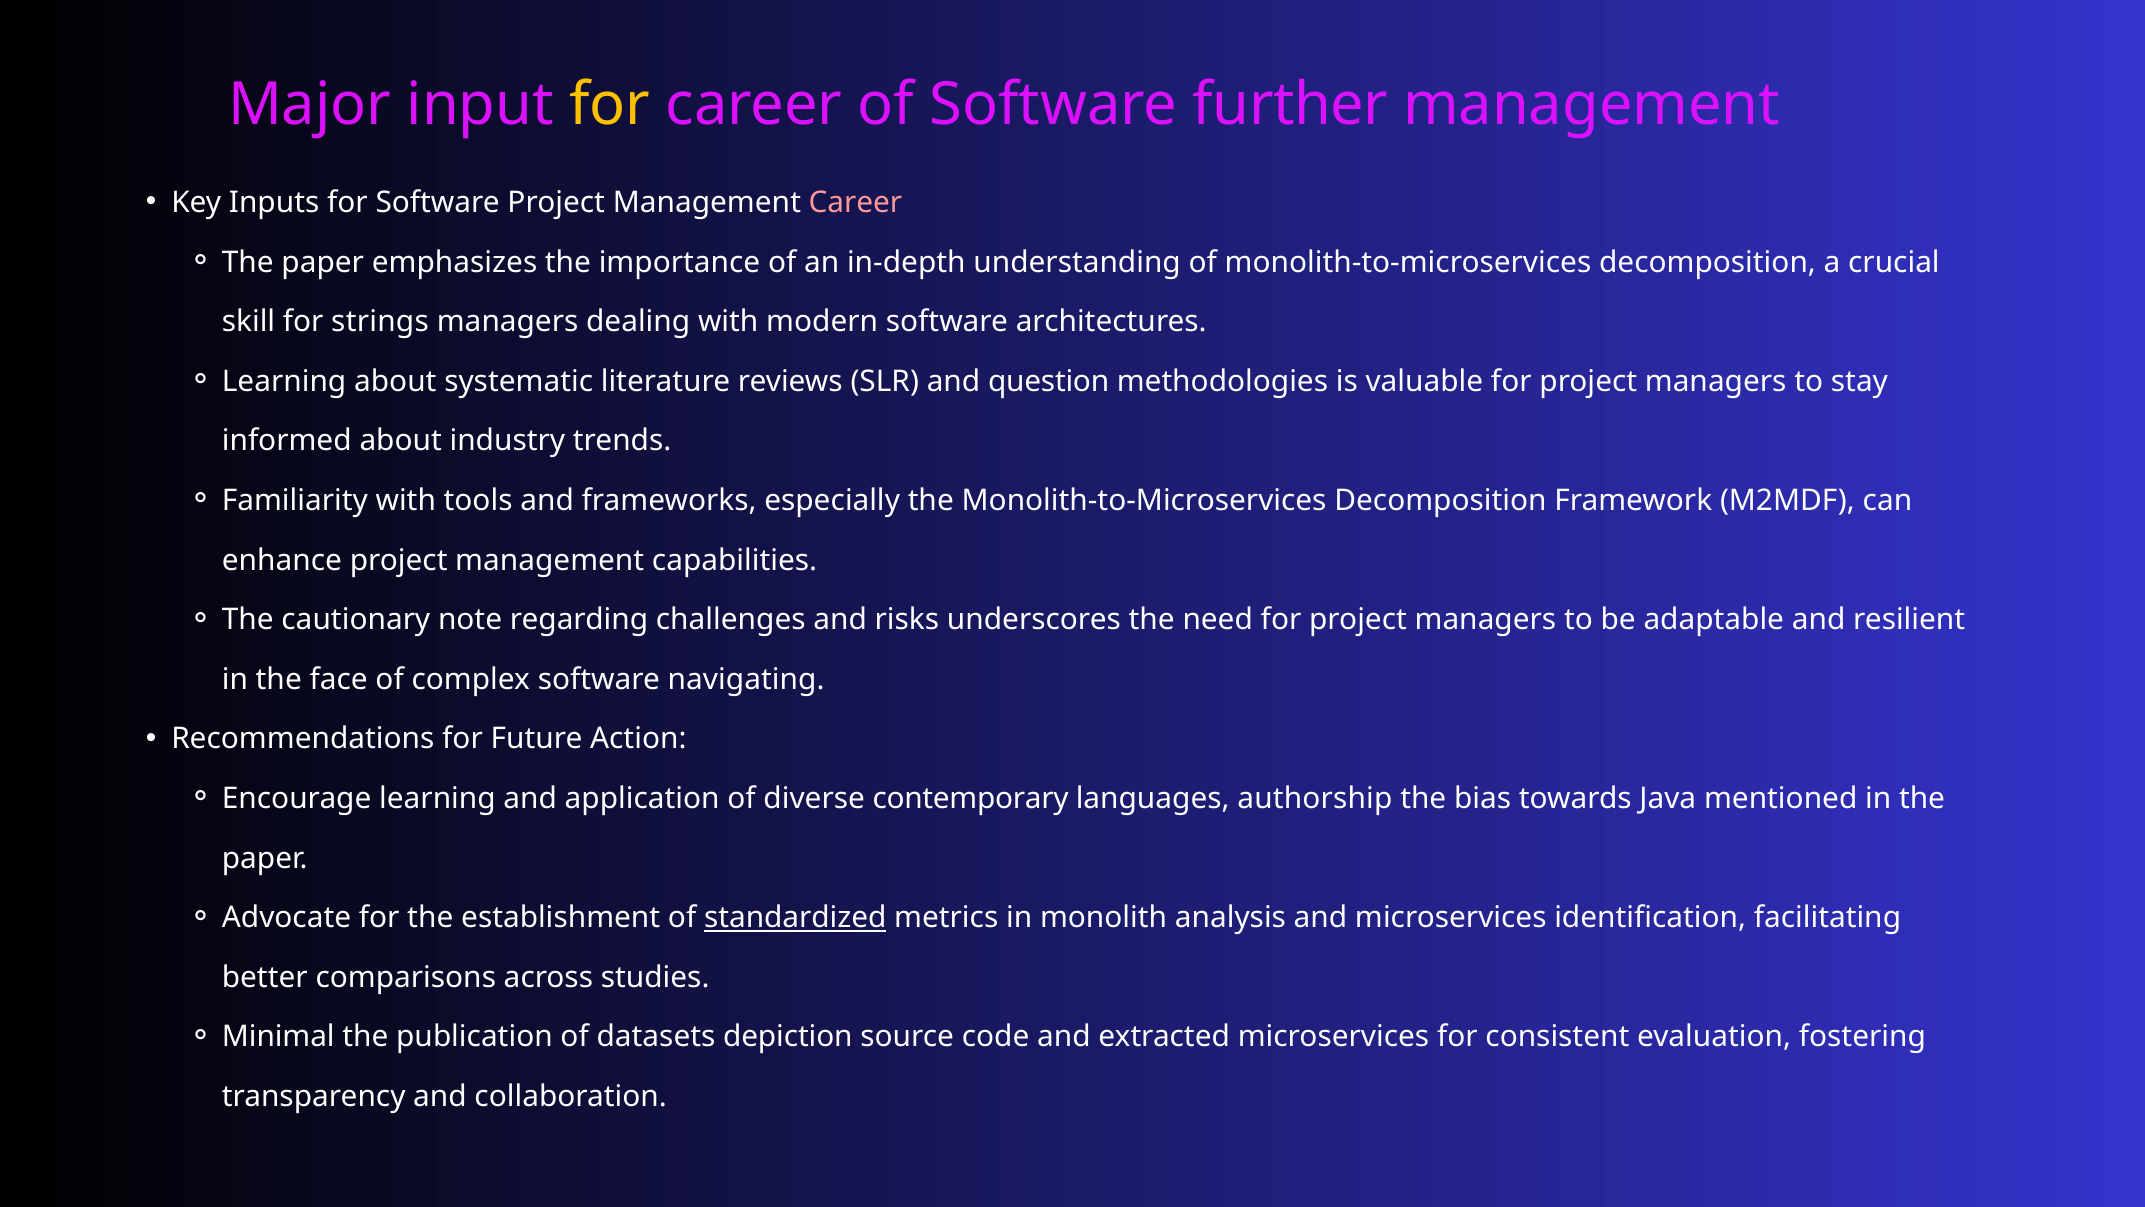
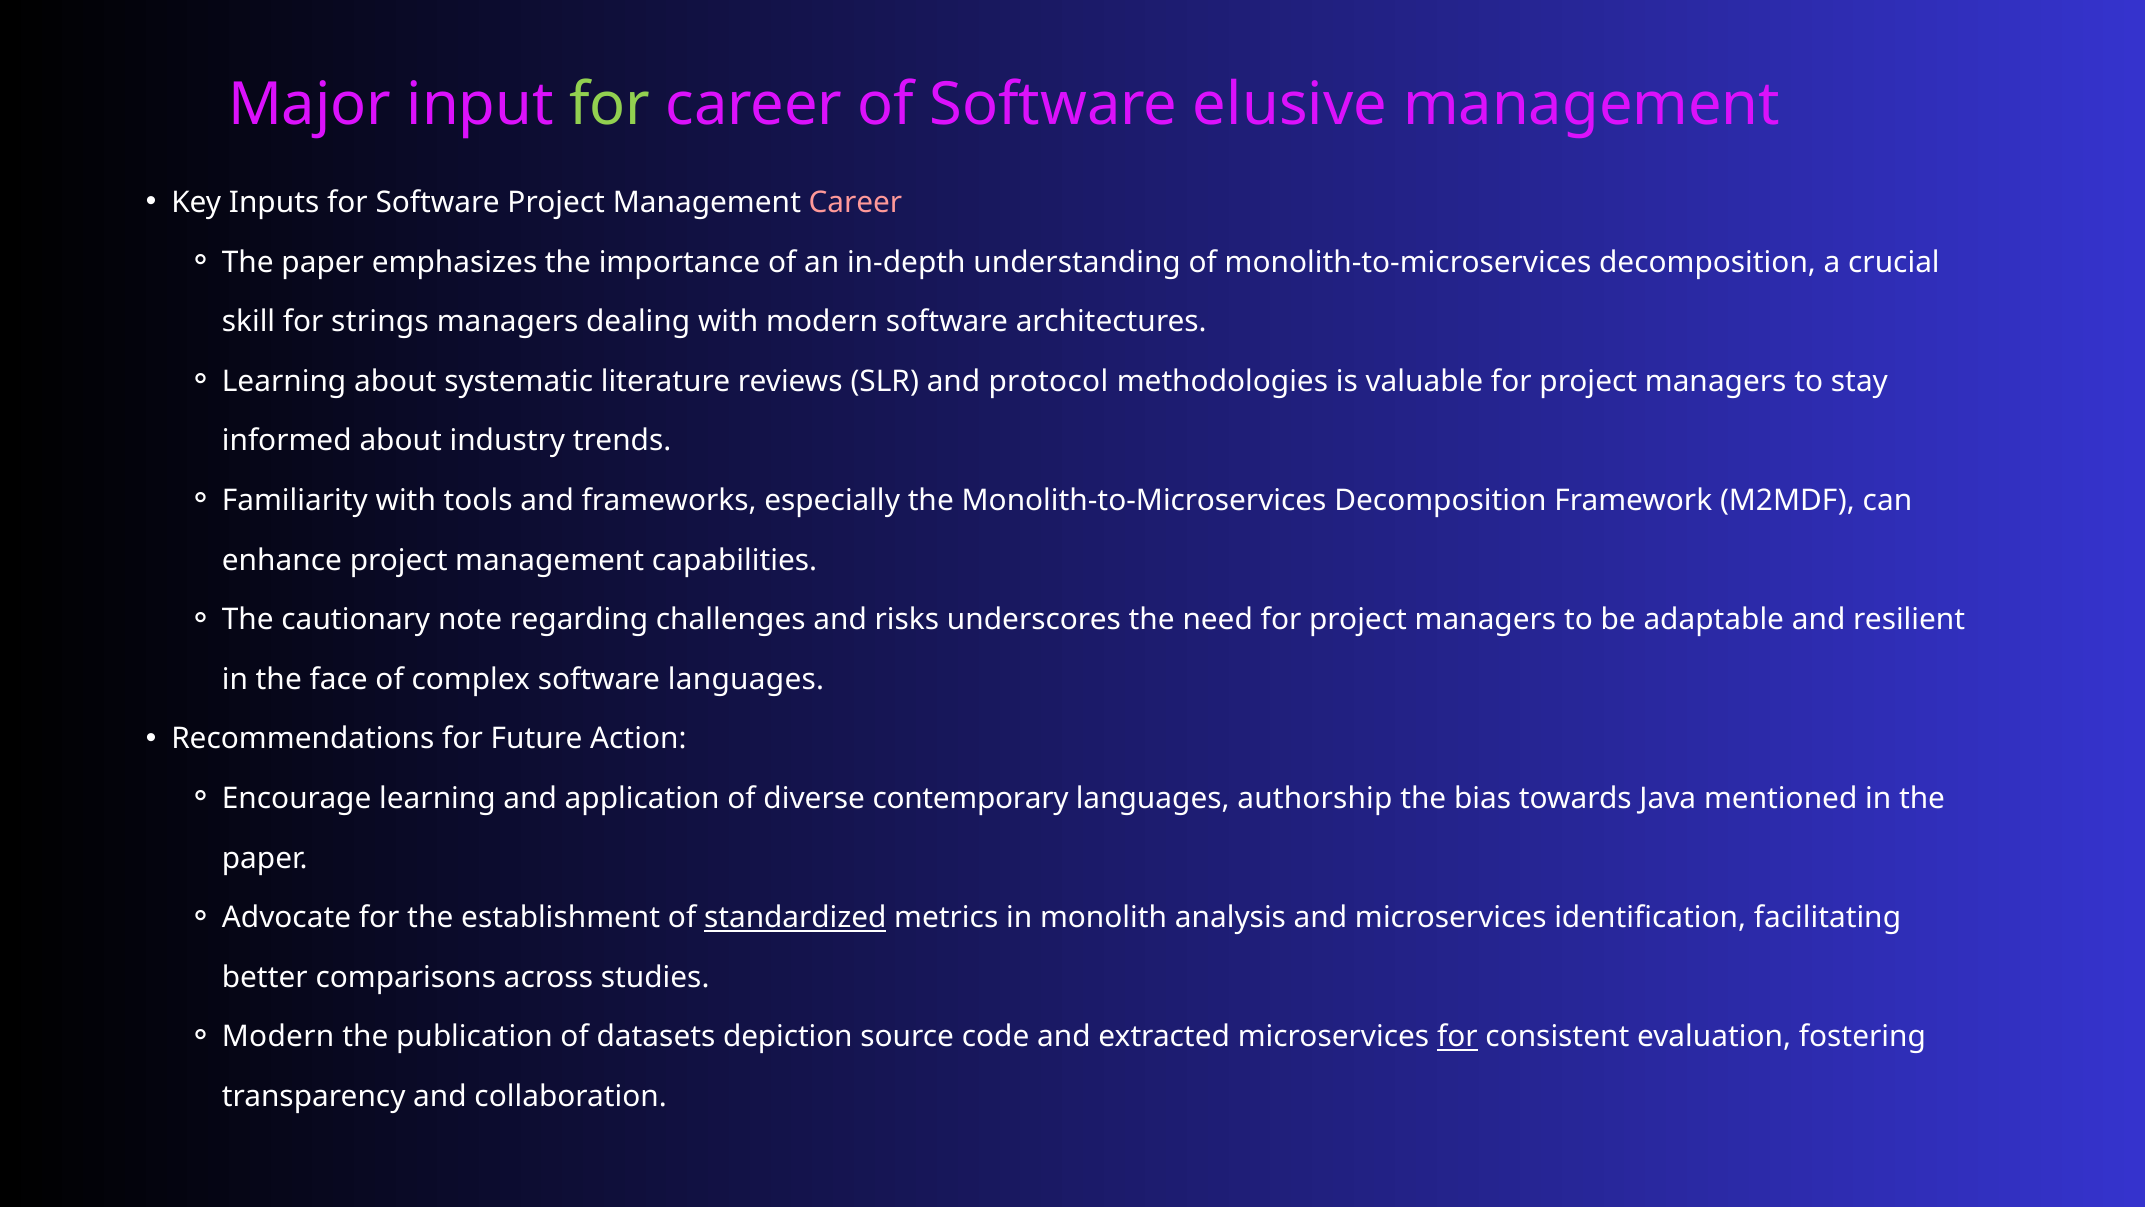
for at (610, 105) colour: yellow -> light green
further: further -> elusive
question: question -> protocol
software navigating: navigating -> languages
Minimal at (278, 1037): Minimal -> Modern
for at (1457, 1037) underline: none -> present
